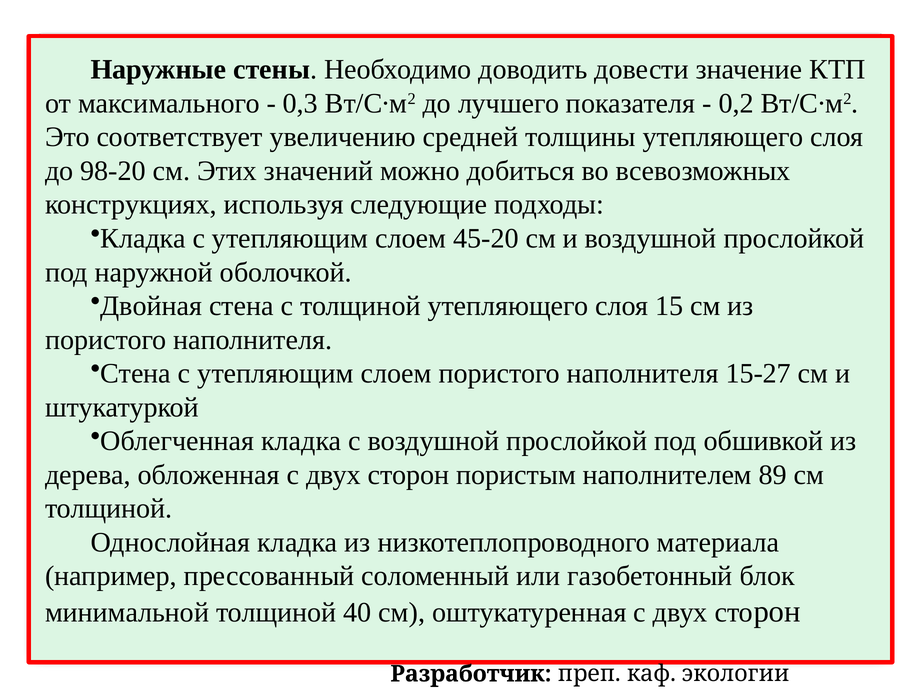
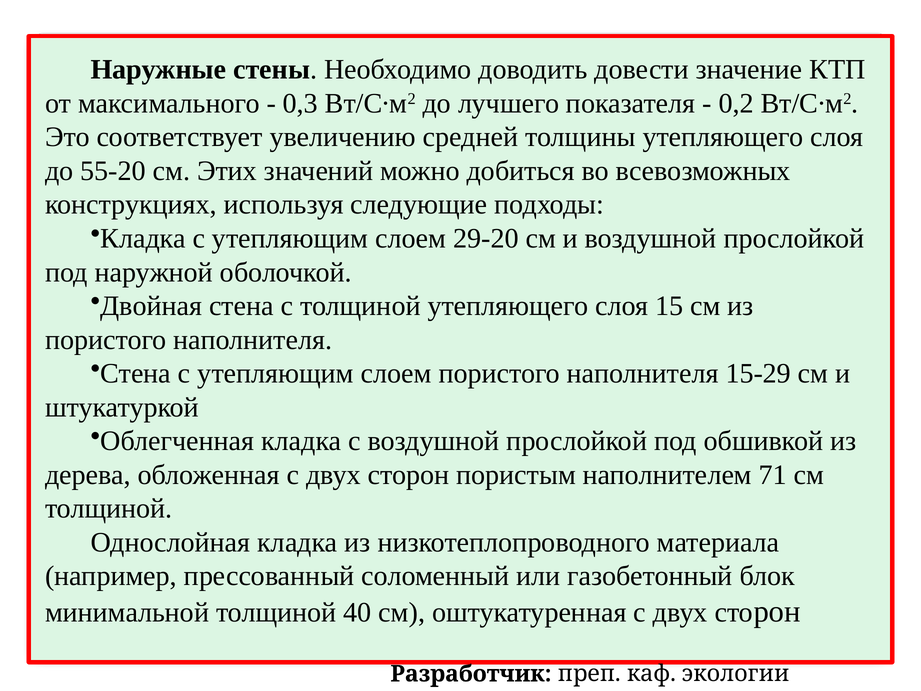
98-20: 98-20 -> 55-20
45-20: 45-20 -> 29-20
15-27: 15-27 -> 15-29
89: 89 -> 71
